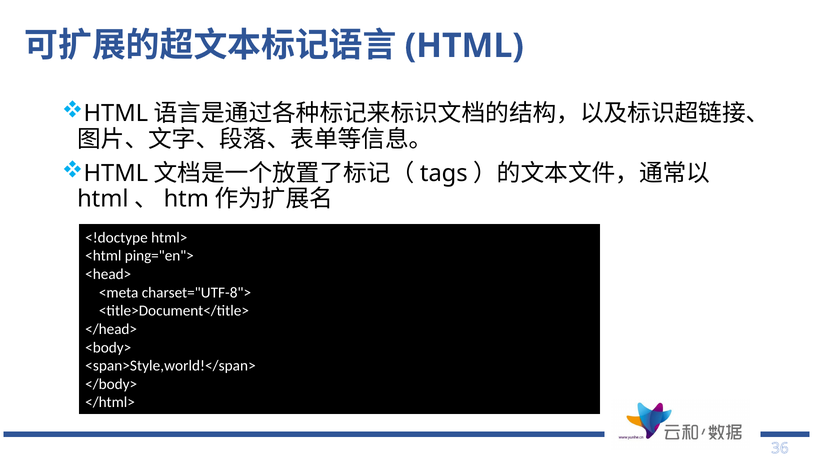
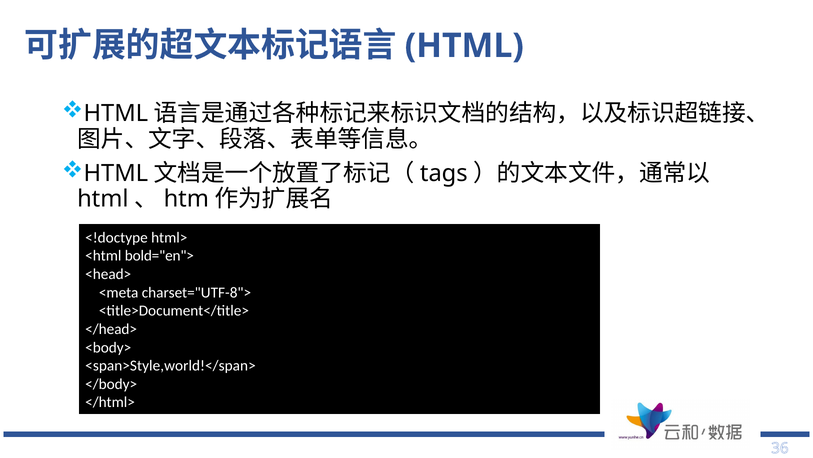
ping="en">: ping="en"> -> bold="en">
